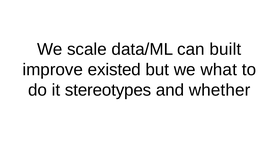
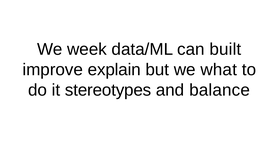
scale: scale -> week
existed: existed -> explain
whether: whether -> balance
